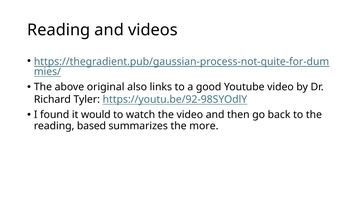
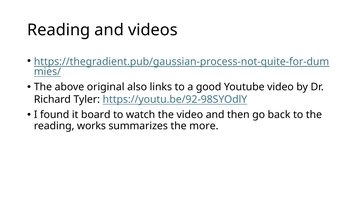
would: would -> board
based: based -> works
